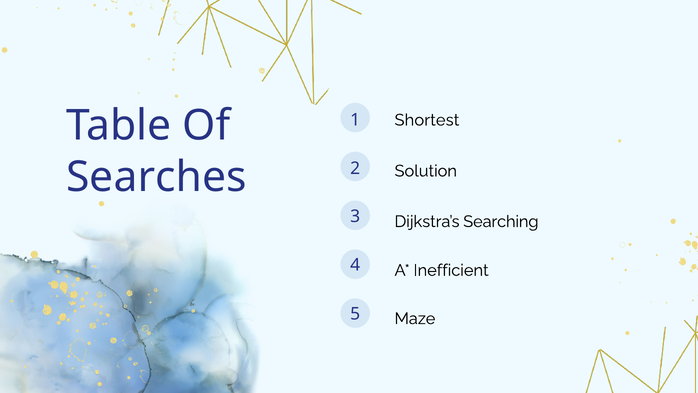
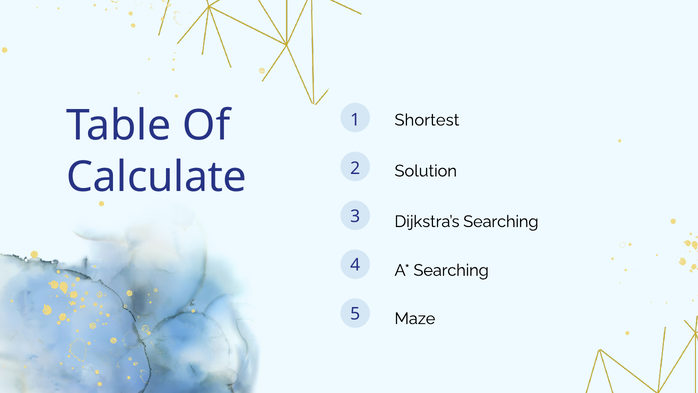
Searches: Searches -> Calculate
Inefficient at (451, 270): Inefficient -> Searching
